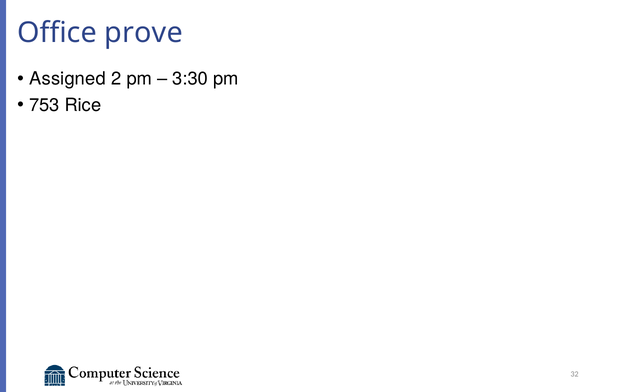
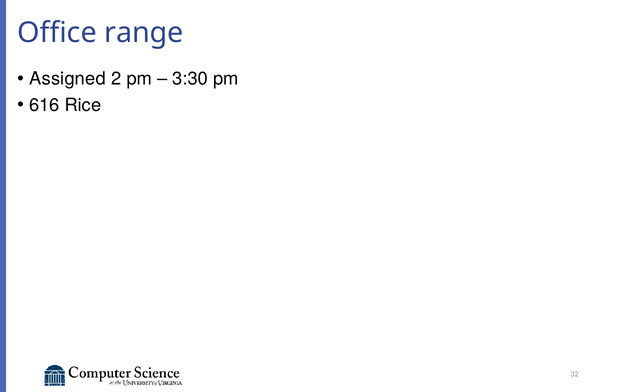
prove: prove -> range
753: 753 -> 616
